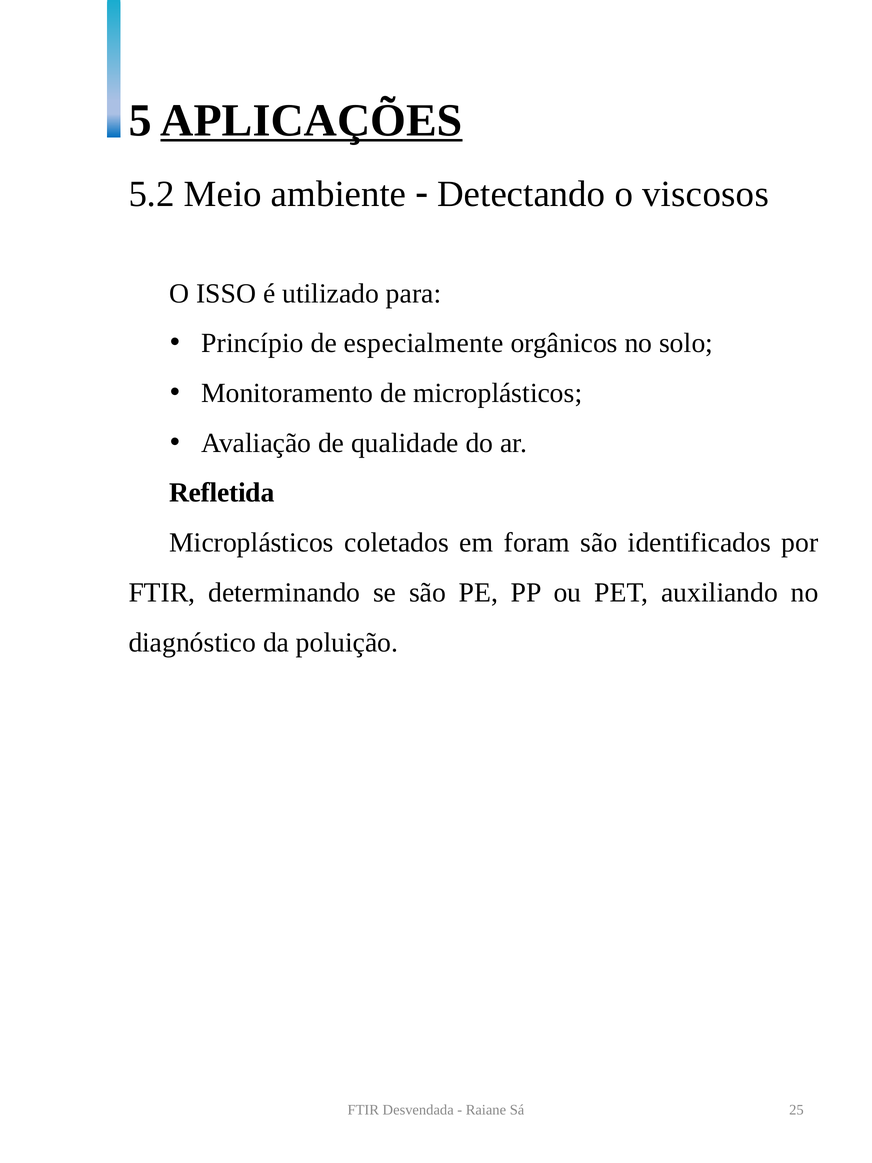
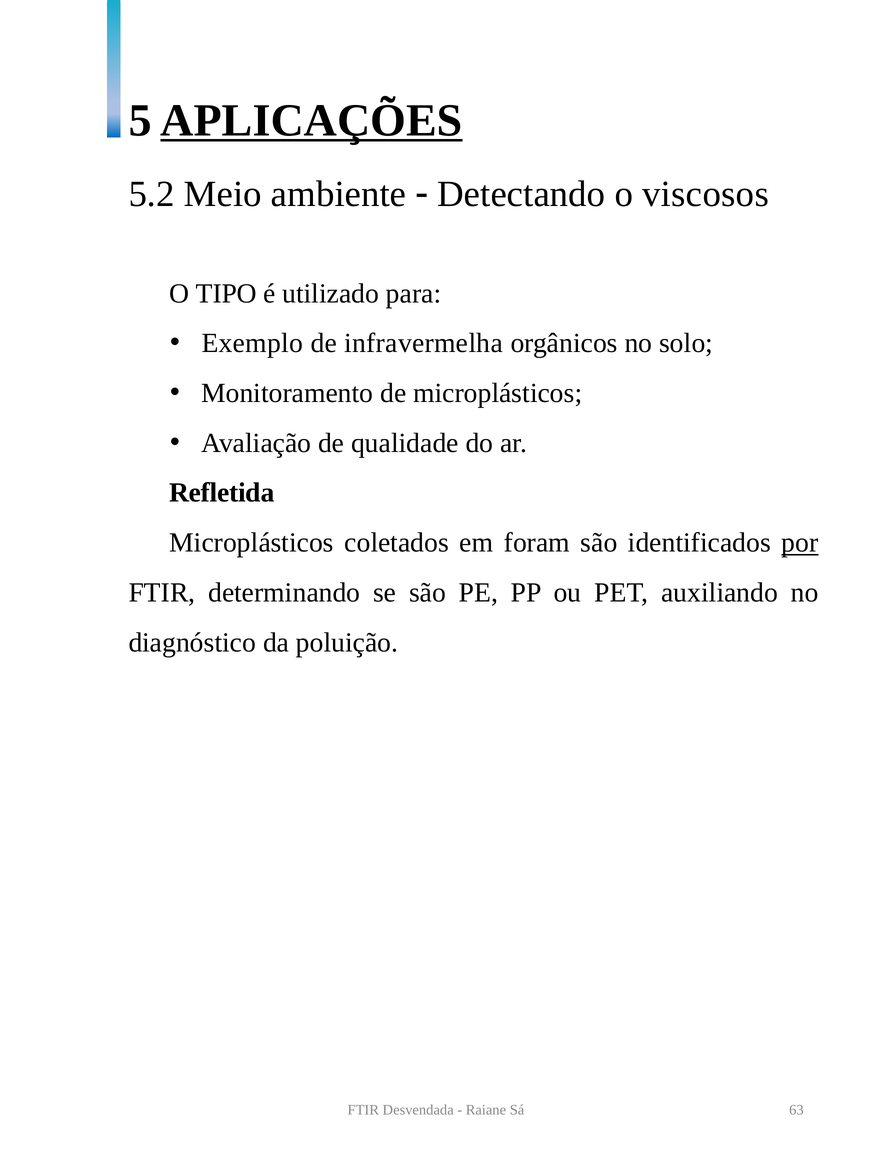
ISSO: ISSO -> TIPO
Princípio: Princípio -> Exemplo
especialmente: especialmente -> infravermelha
por underline: none -> present
25: 25 -> 63
